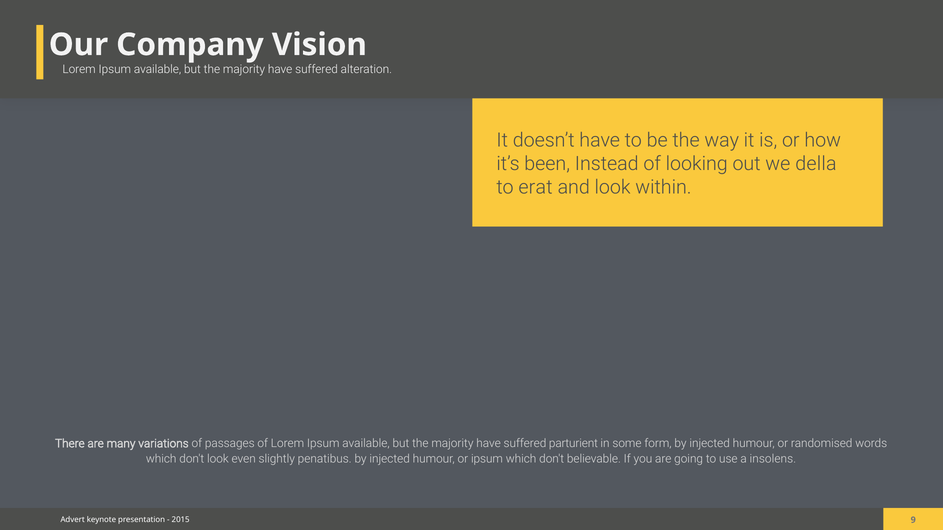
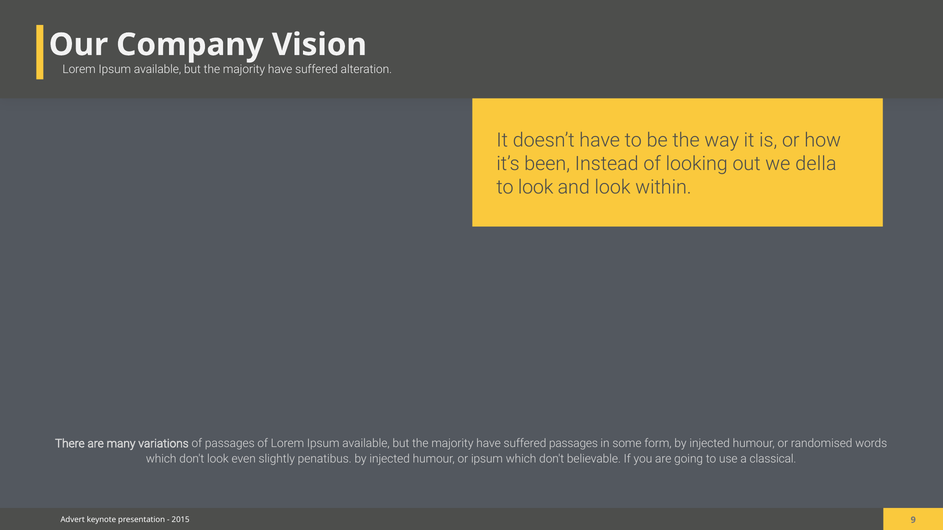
to erat: erat -> look
suffered parturient: parturient -> passages
insolens: insolens -> classical
